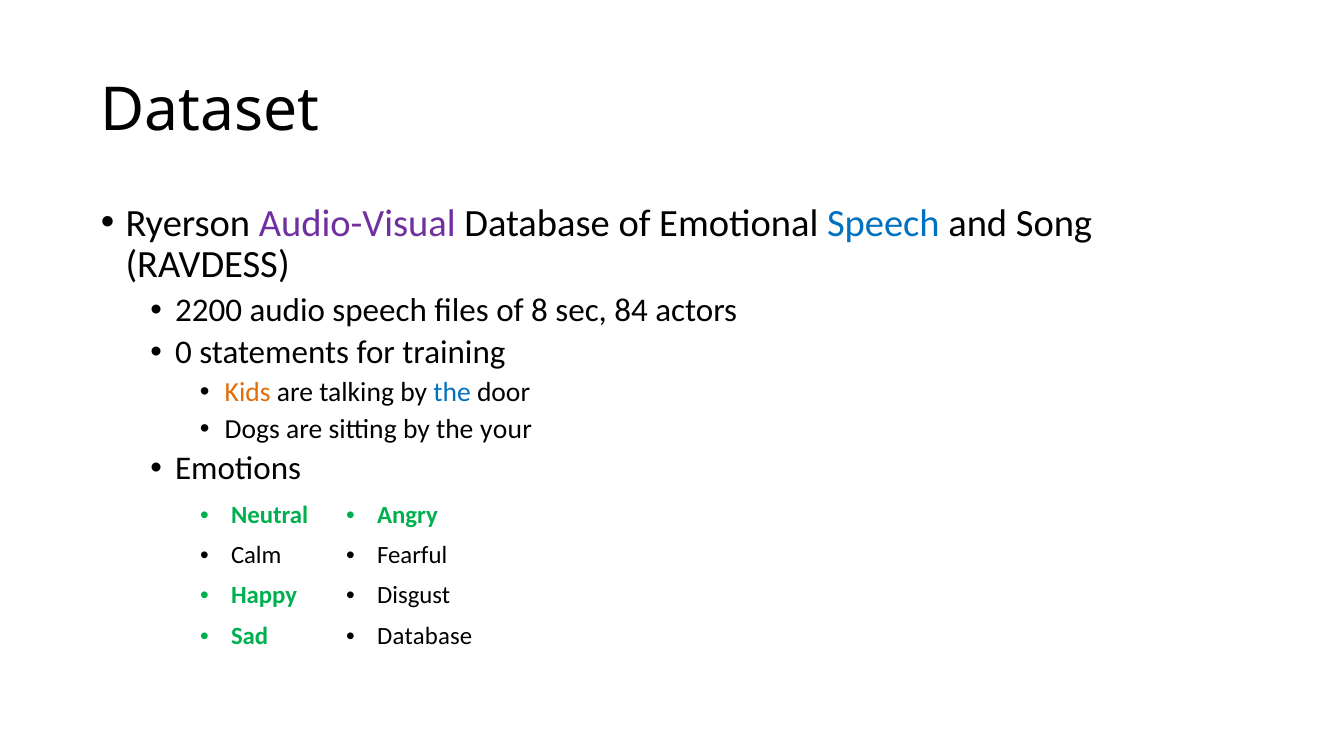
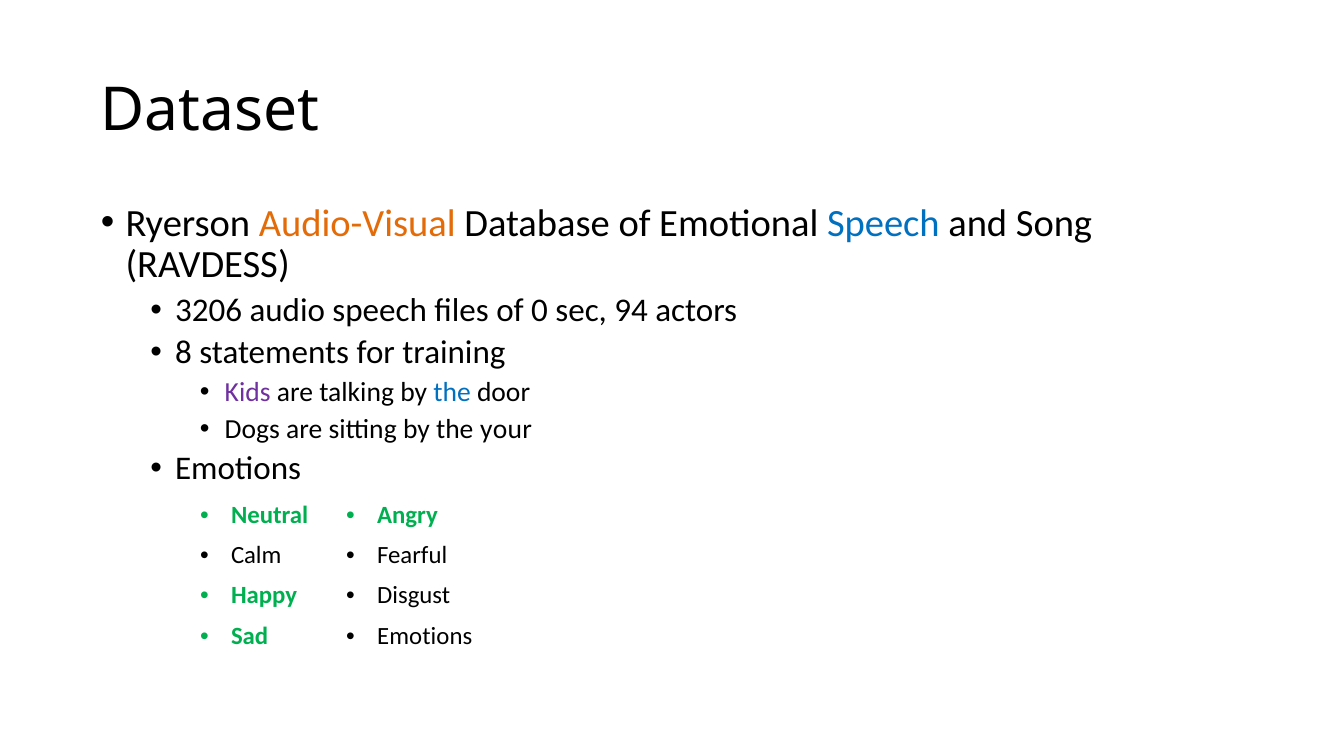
Audio-Visual colour: purple -> orange
2200: 2200 -> 3206
8: 8 -> 0
84: 84 -> 94
0: 0 -> 8
Kids colour: orange -> purple
Database at (425, 636): Database -> Emotions
